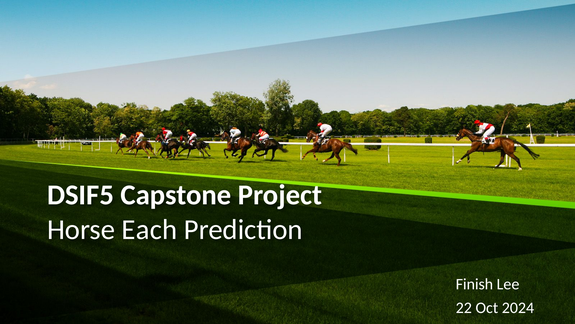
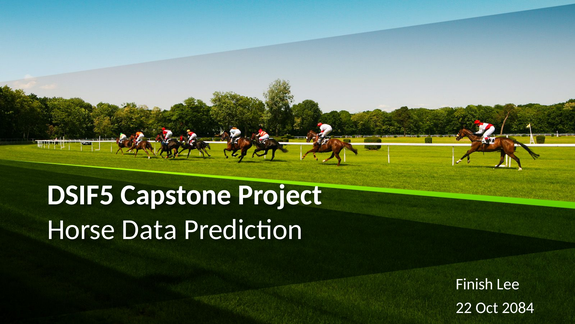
Each: Each -> Data
2024: 2024 -> 2084
